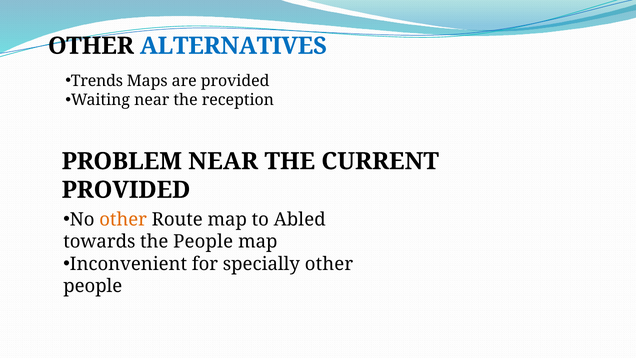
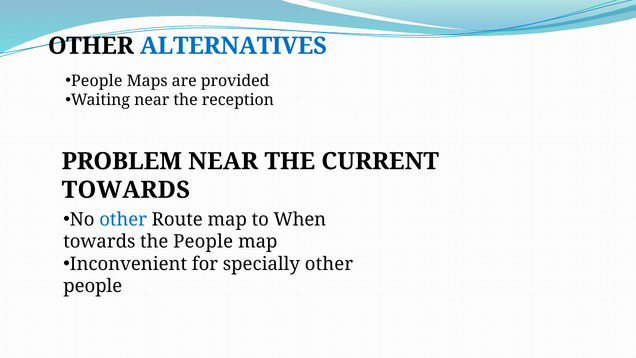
Trends at (97, 81): Trends -> People
PROVIDED at (126, 190): PROVIDED -> TOWARDS
other at (123, 219) colour: orange -> blue
Abled: Abled -> When
